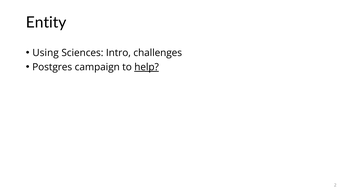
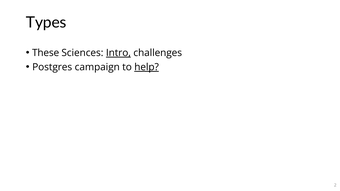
Entity: Entity -> Types
Using: Using -> These
Intro underline: none -> present
